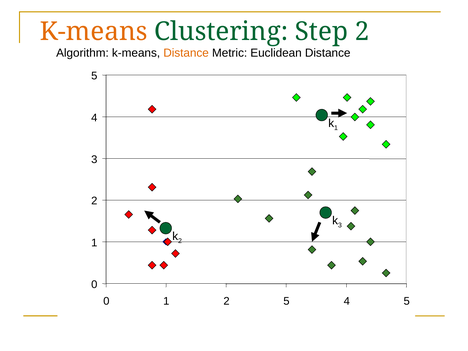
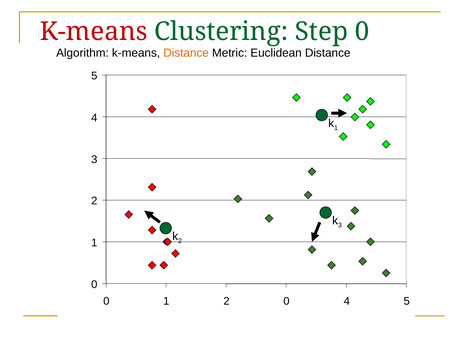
K-means at (94, 31) colour: orange -> red
Step 2: 2 -> 0
2 5: 5 -> 0
